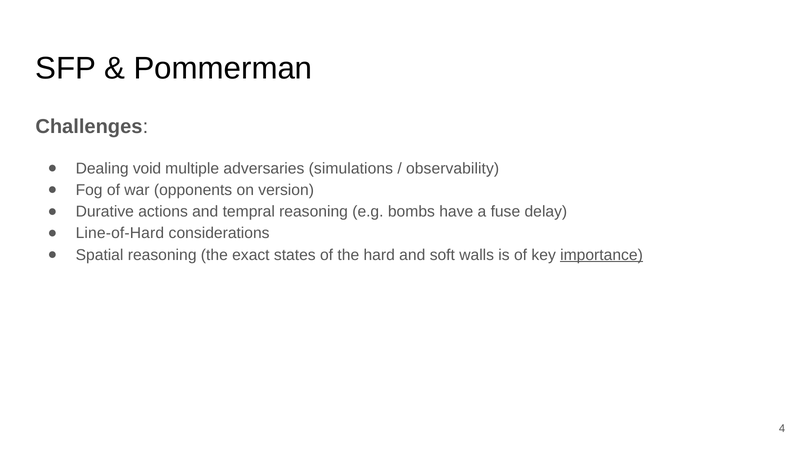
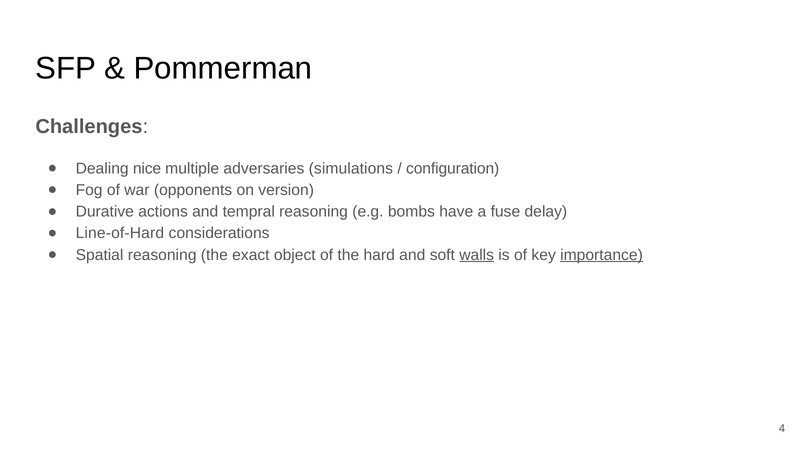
void: void -> nice
observability: observability -> configuration
states: states -> object
walls underline: none -> present
